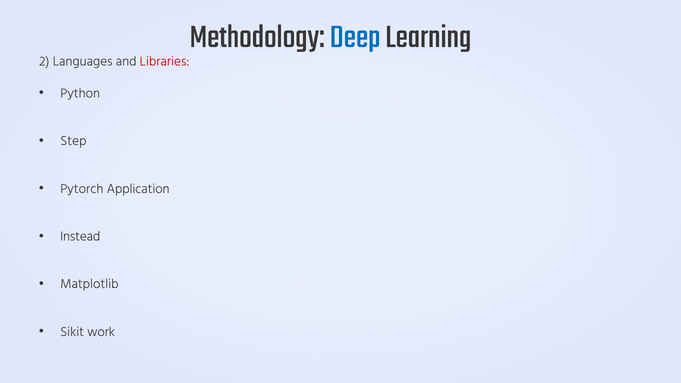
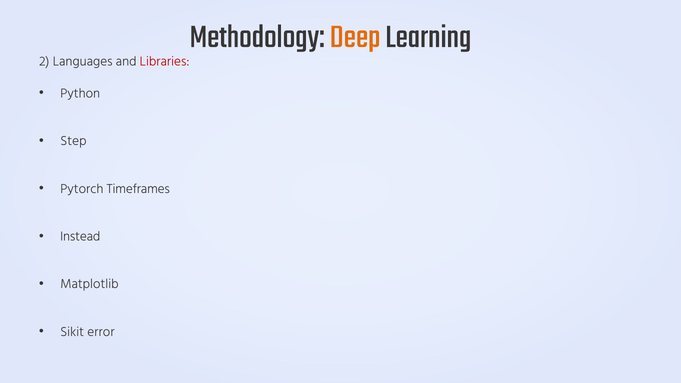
Deep colour: blue -> orange
Application: Application -> Timeframes
work: work -> error
